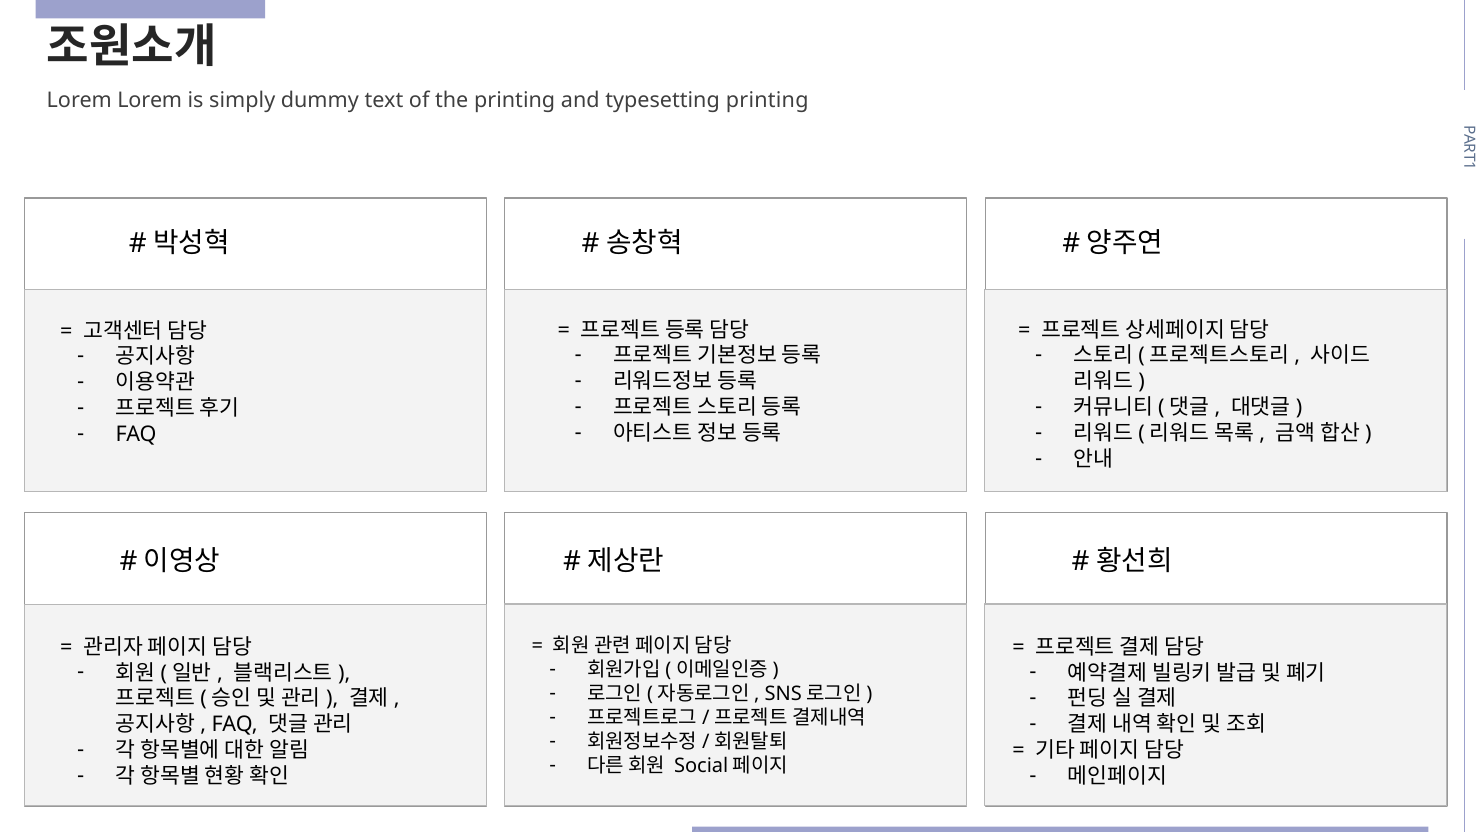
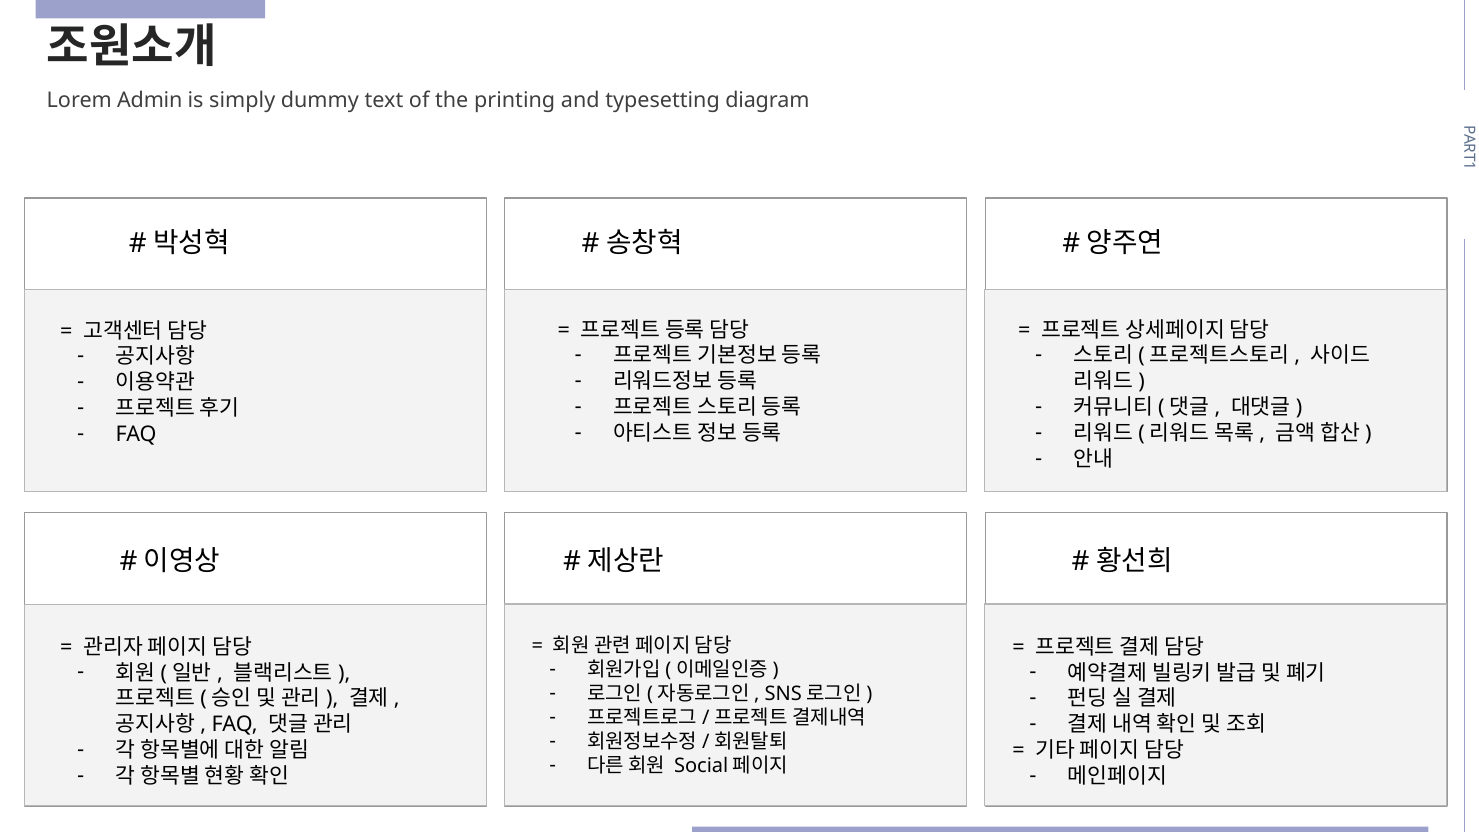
Lorem Lorem: Lorem -> Admin
typesetting printing: printing -> diagram
